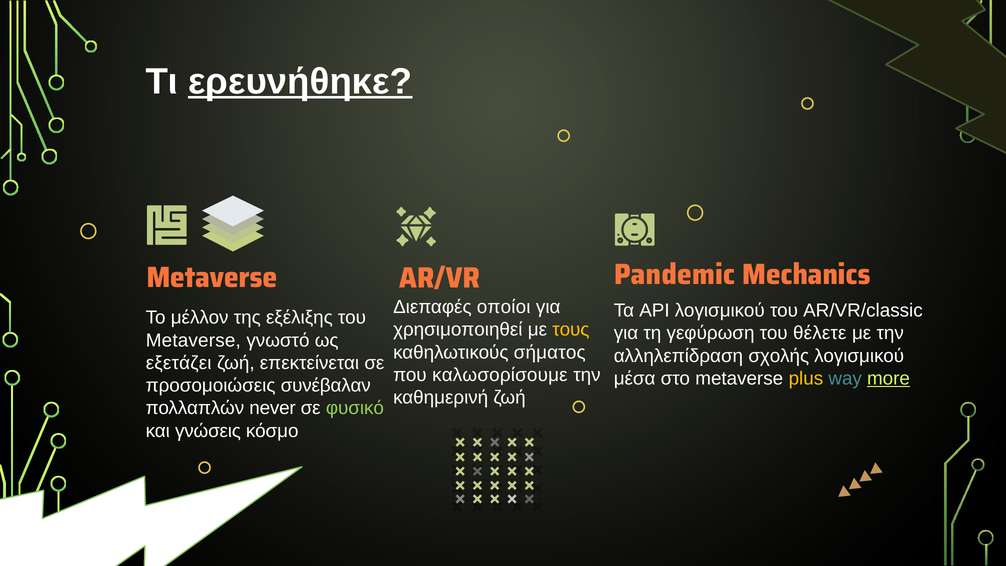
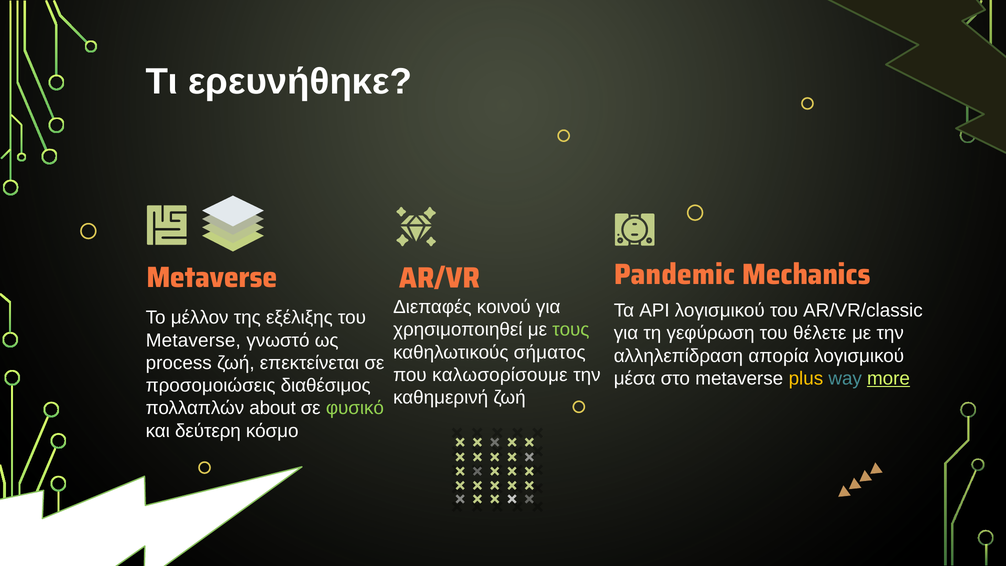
ερευνήθηκε underline: present -> none
οποίοι: οποίοι -> κοινού
τους colour: yellow -> light green
σχολής: σχολής -> απορία
εξετάζει: εξετάζει -> process
συνέβαλαν: συνέβαλαν -> διαθέσιμος
never: never -> about
γνώσεις: γνώσεις -> δεύτερη
